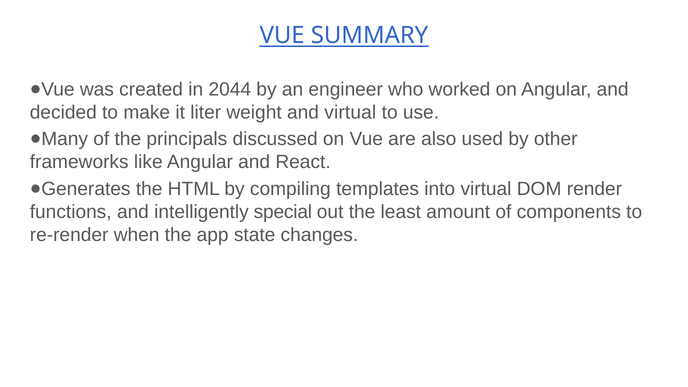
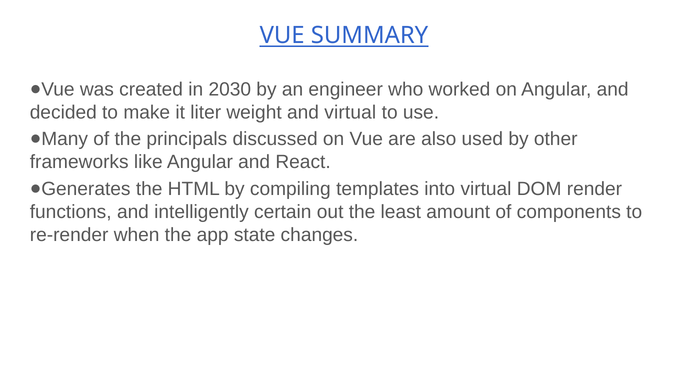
2044: 2044 -> 2030
special: special -> certain
